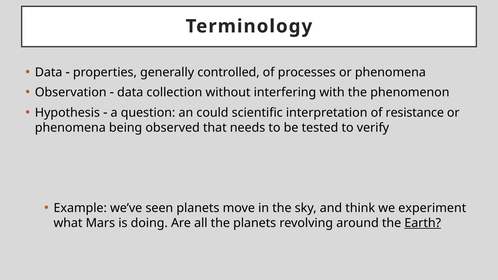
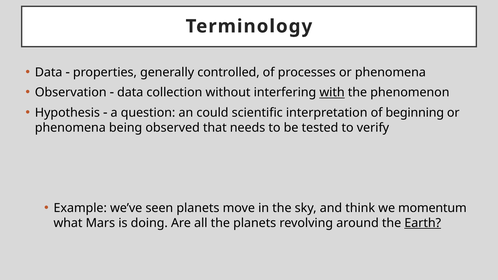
with underline: none -> present
resistance: resistance -> beginning
experiment: experiment -> momentum
